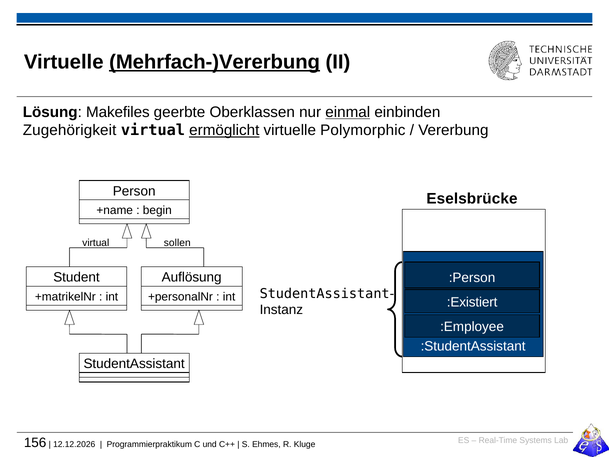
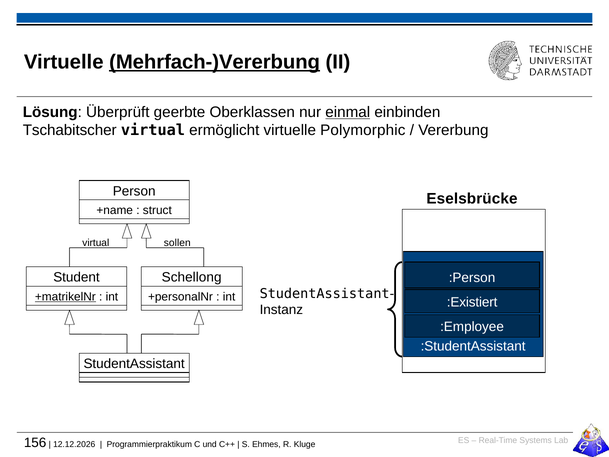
Makefiles: Makefiles -> Überprüft
Zugehörigkeit: Zugehörigkeit -> Tschabitscher
ermöglicht underline: present -> none
begin: begin -> struct
Auflösung: Auflösung -> Schellong
+matrikelNr underline: none -> present
